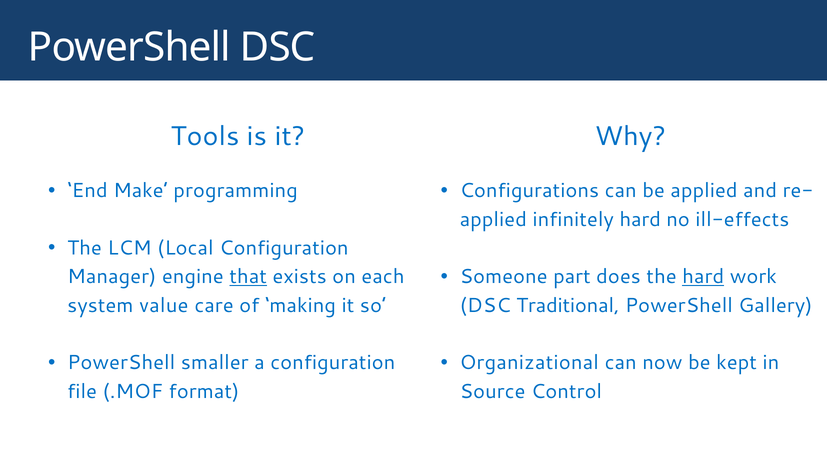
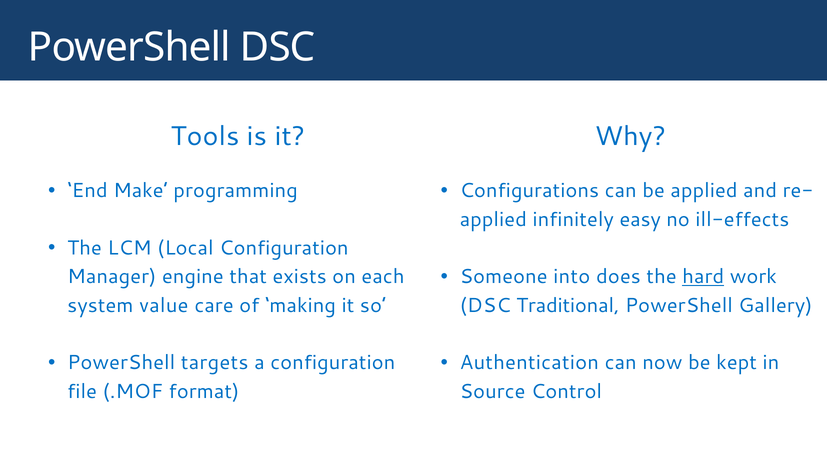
infinitely hard: hard -> easy
part: part -> into
that underline: present -> none
smaller: smaller -> targets
Organizational: Organizational -> Authentication
